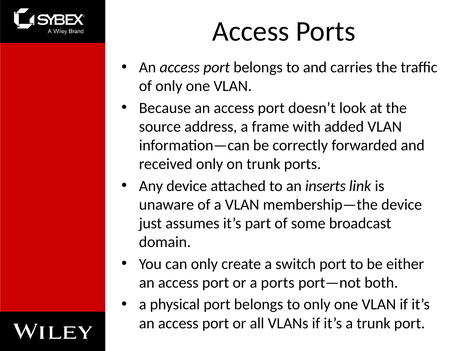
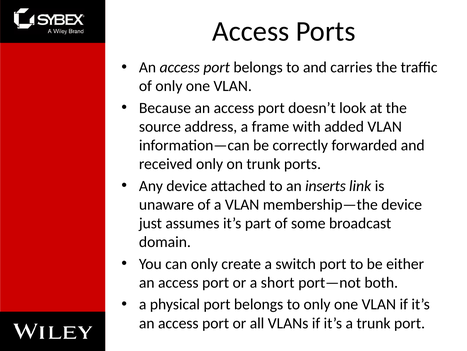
a ports: ports -> short
